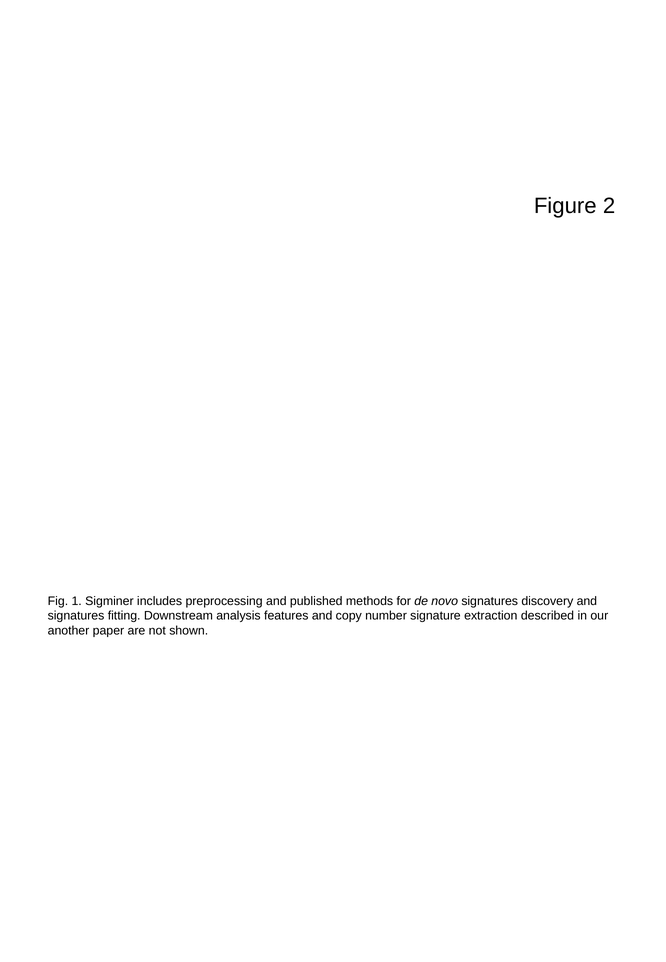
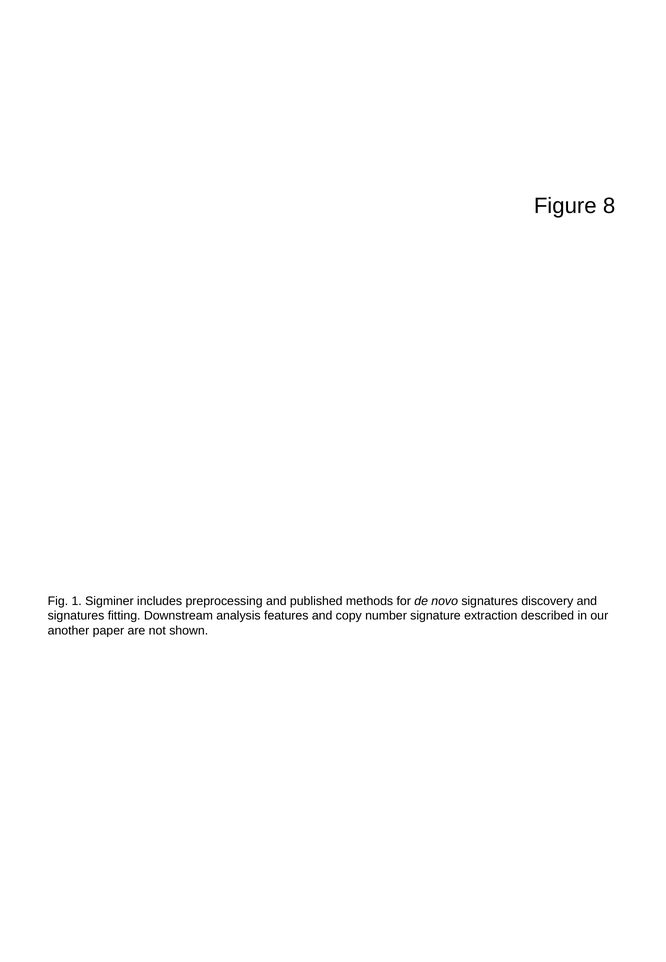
2: 2 -> 8
